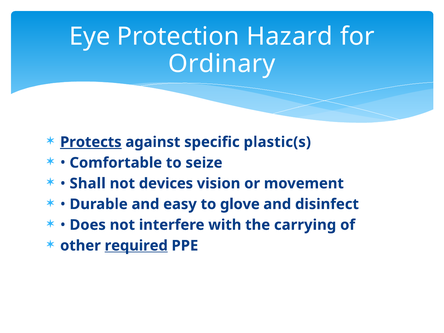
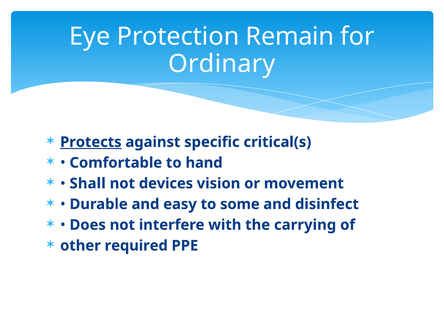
Hazard: Hazard -> Remain
plastic(s: plastic(s -> critical(s
seize: seize -> hand
glove: glove -> some
required underline: present -> none
